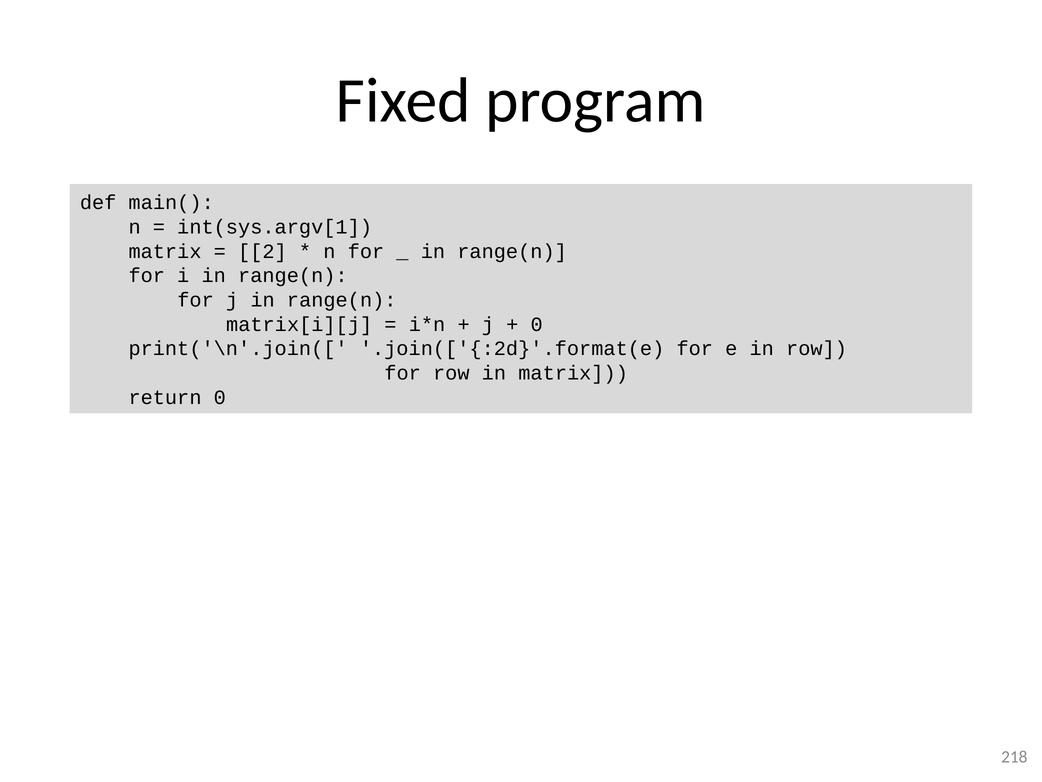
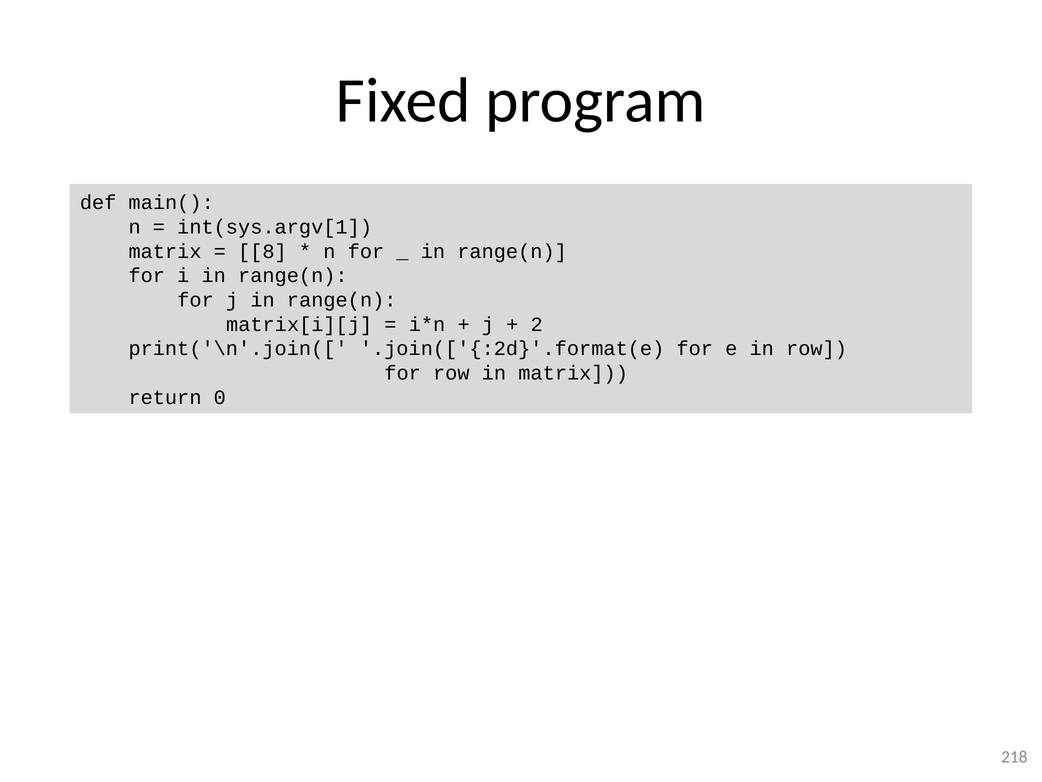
2: 2 -> 8
0 at (537, 324): 0 -> 2
